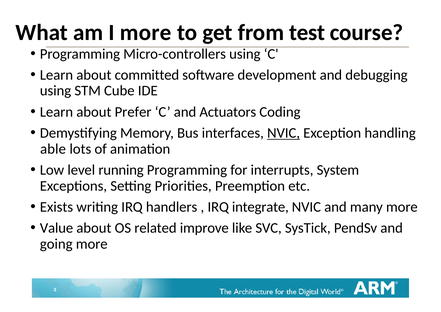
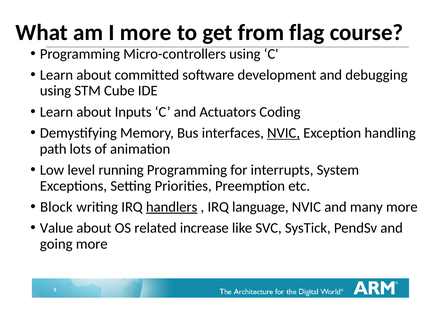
test: test -> flag
Prefer: Prefer -> Inputs
able: able -> path
Exists: Exists -> Block
handlers underline: none -> present
integrate: integrate -> language
improve: improve -> increase
